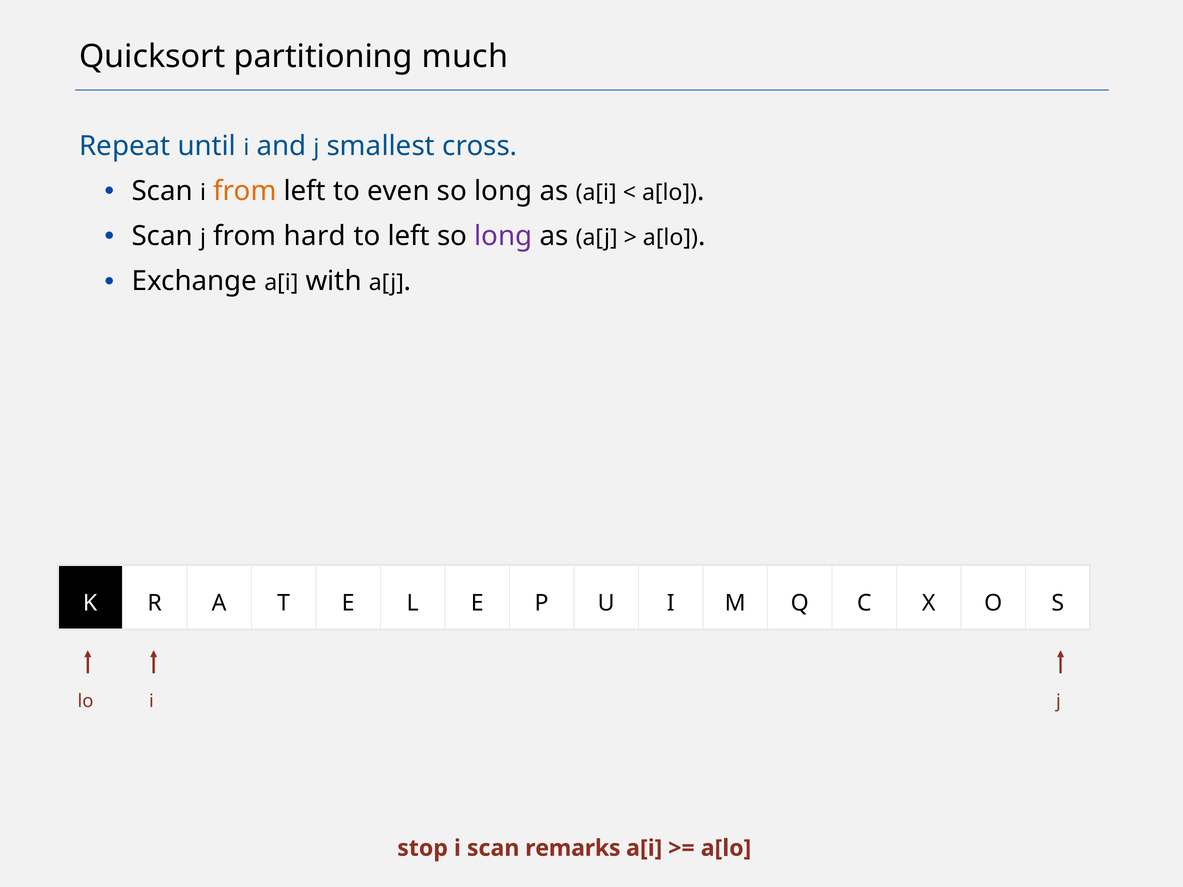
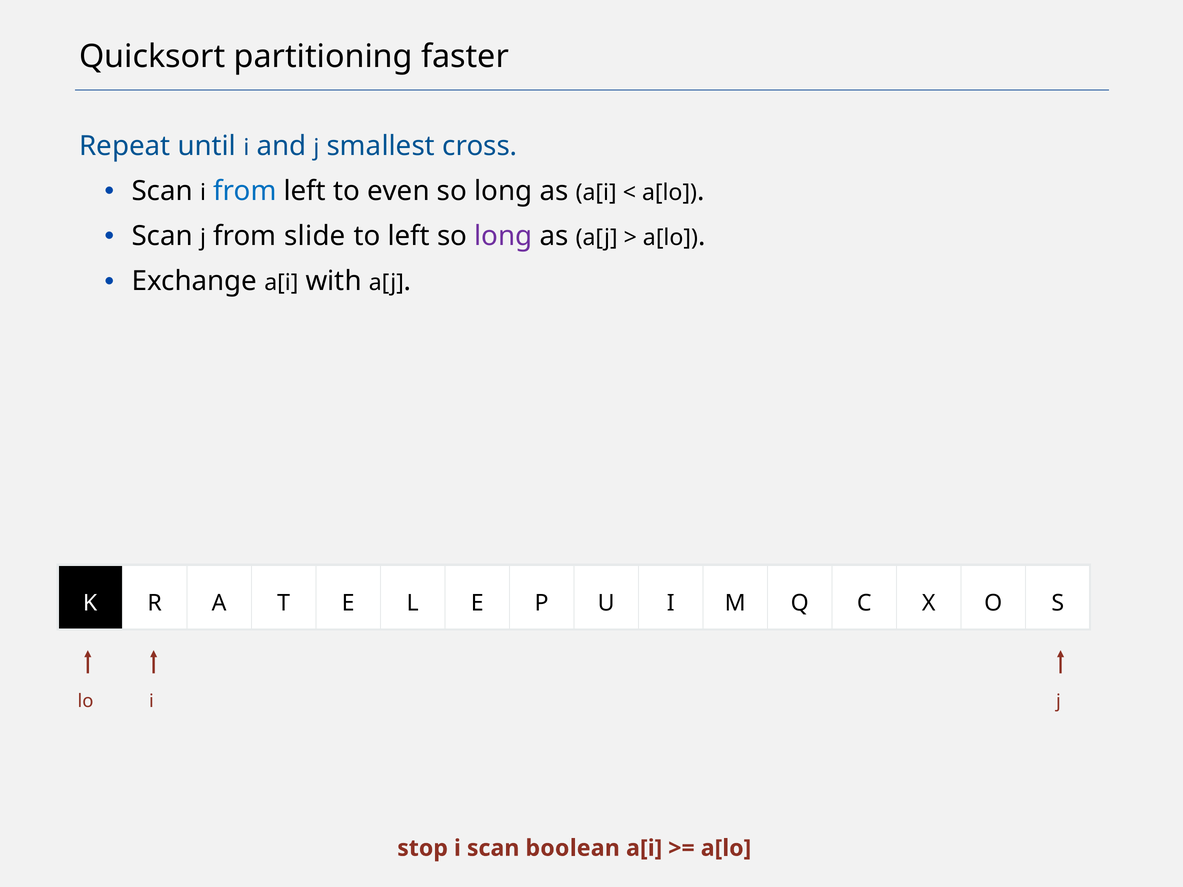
much: much -> faster
from at (245, 191) colour: orange -> blue
hard: hard -> slide
remarks: remarks -> boolean
